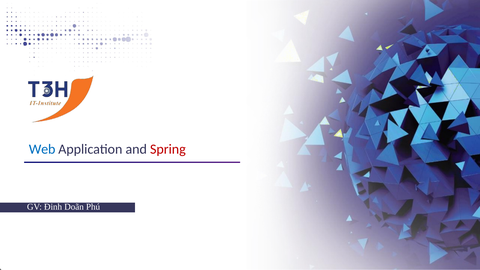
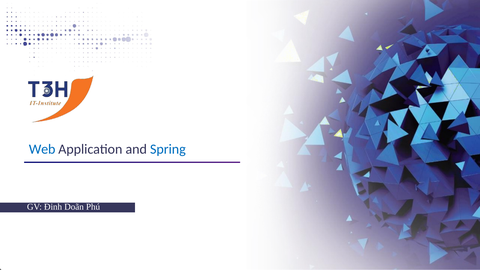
Spring colour: red -> blue
